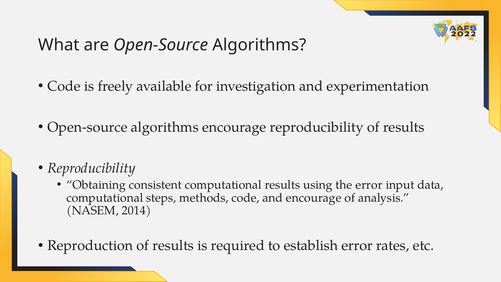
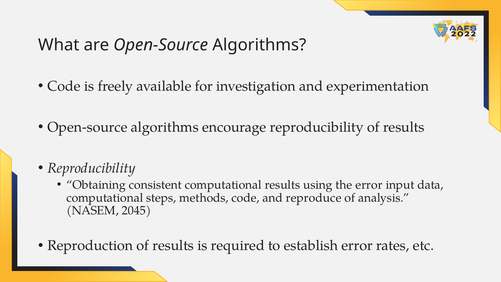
and encourage: encourage -> reproduce
2014: 2014 -> 2045
